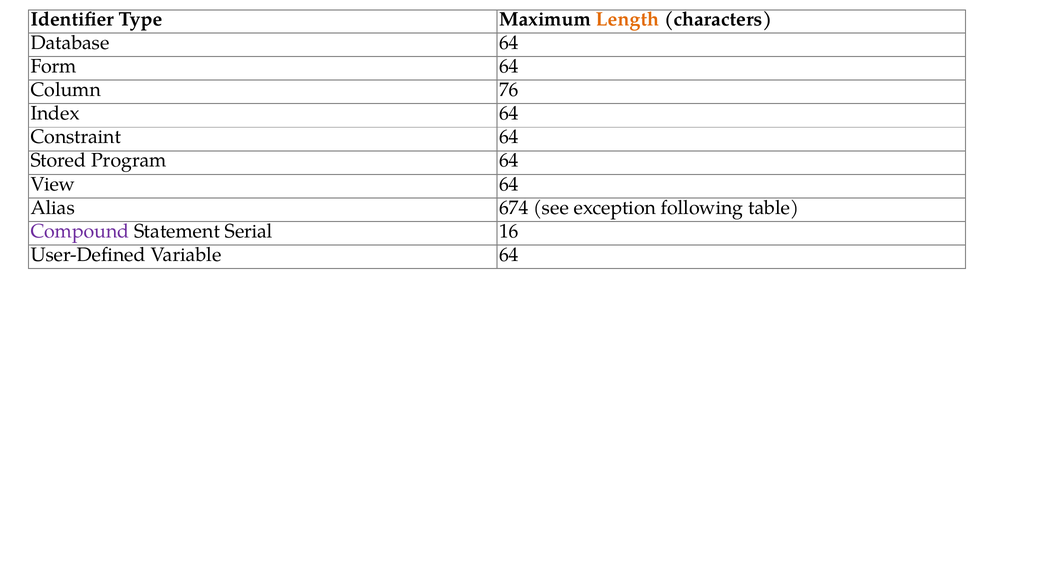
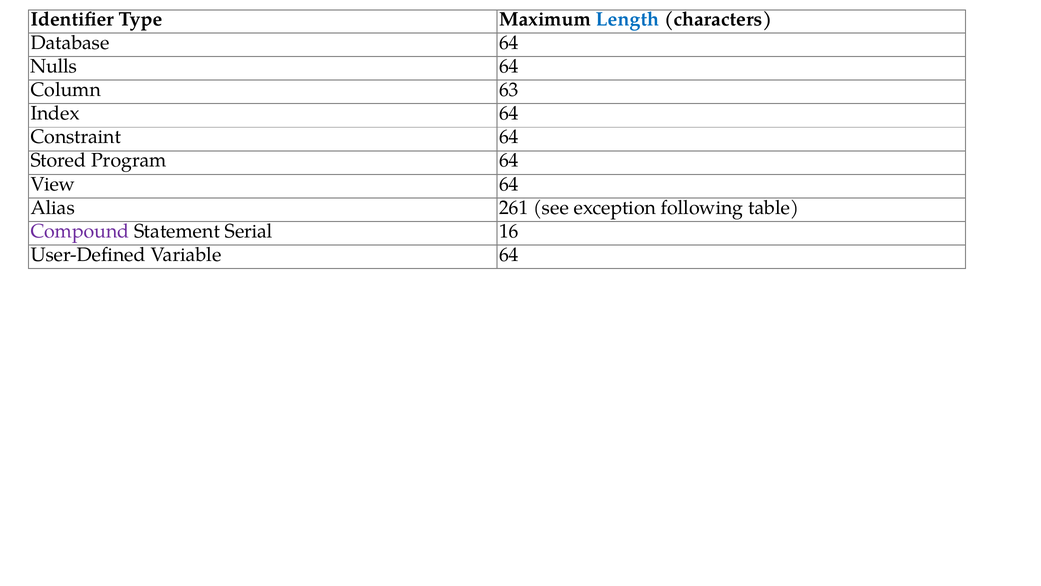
Length colour: orange -> blue
Form: Form -> Nulls
76: 76 -> 63
674: 674 -> 261
